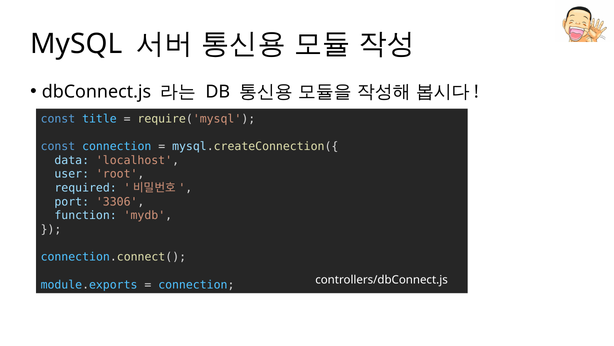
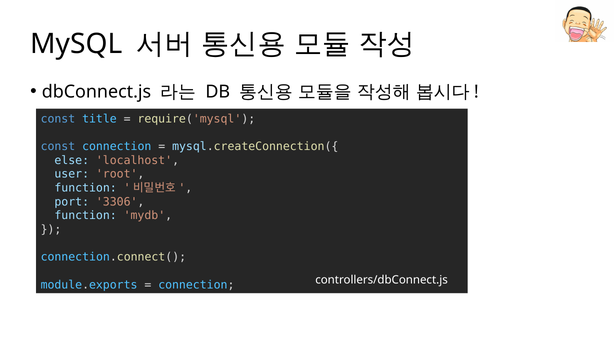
data: data -> else
required at (86, 188): required -> function
